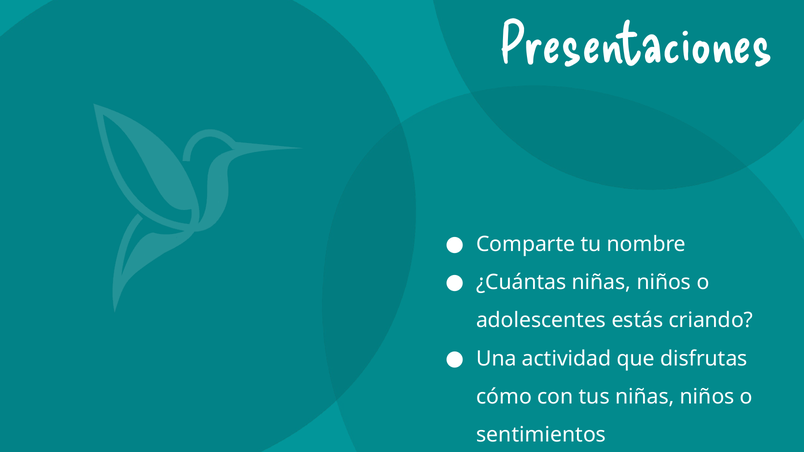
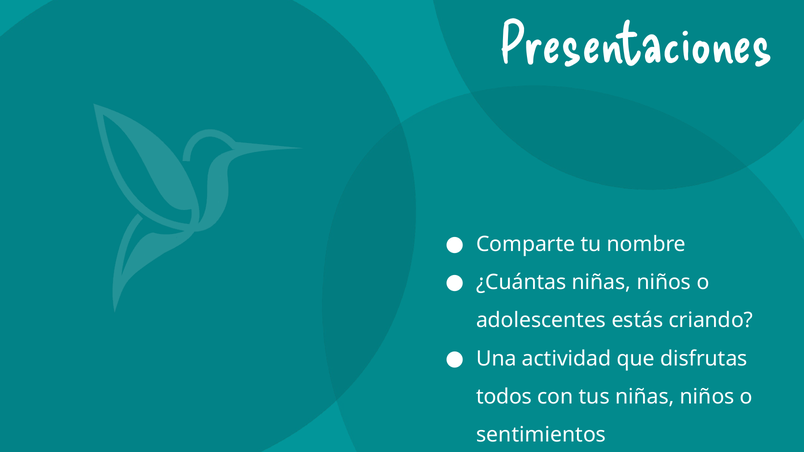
cómo: cómo -> todos
